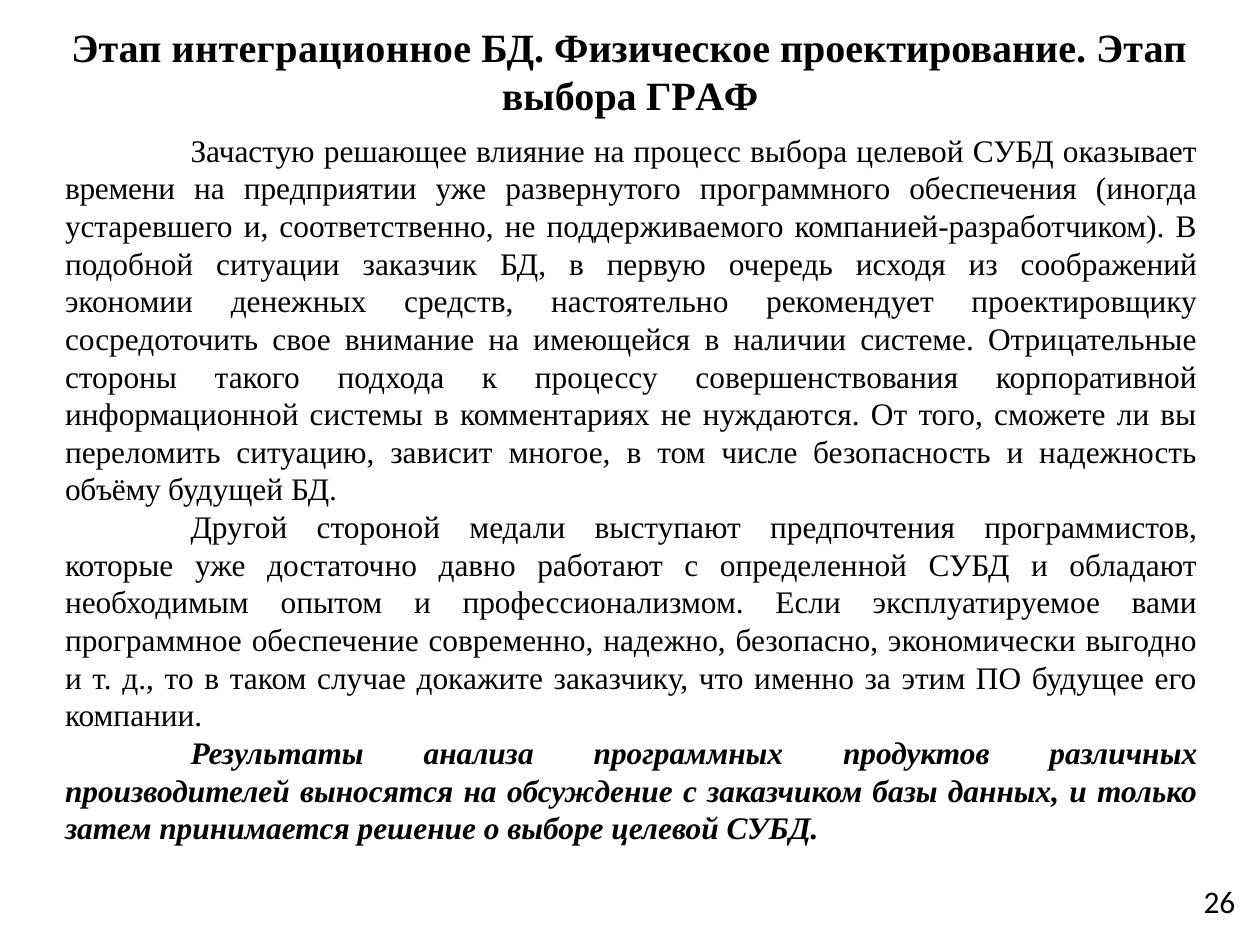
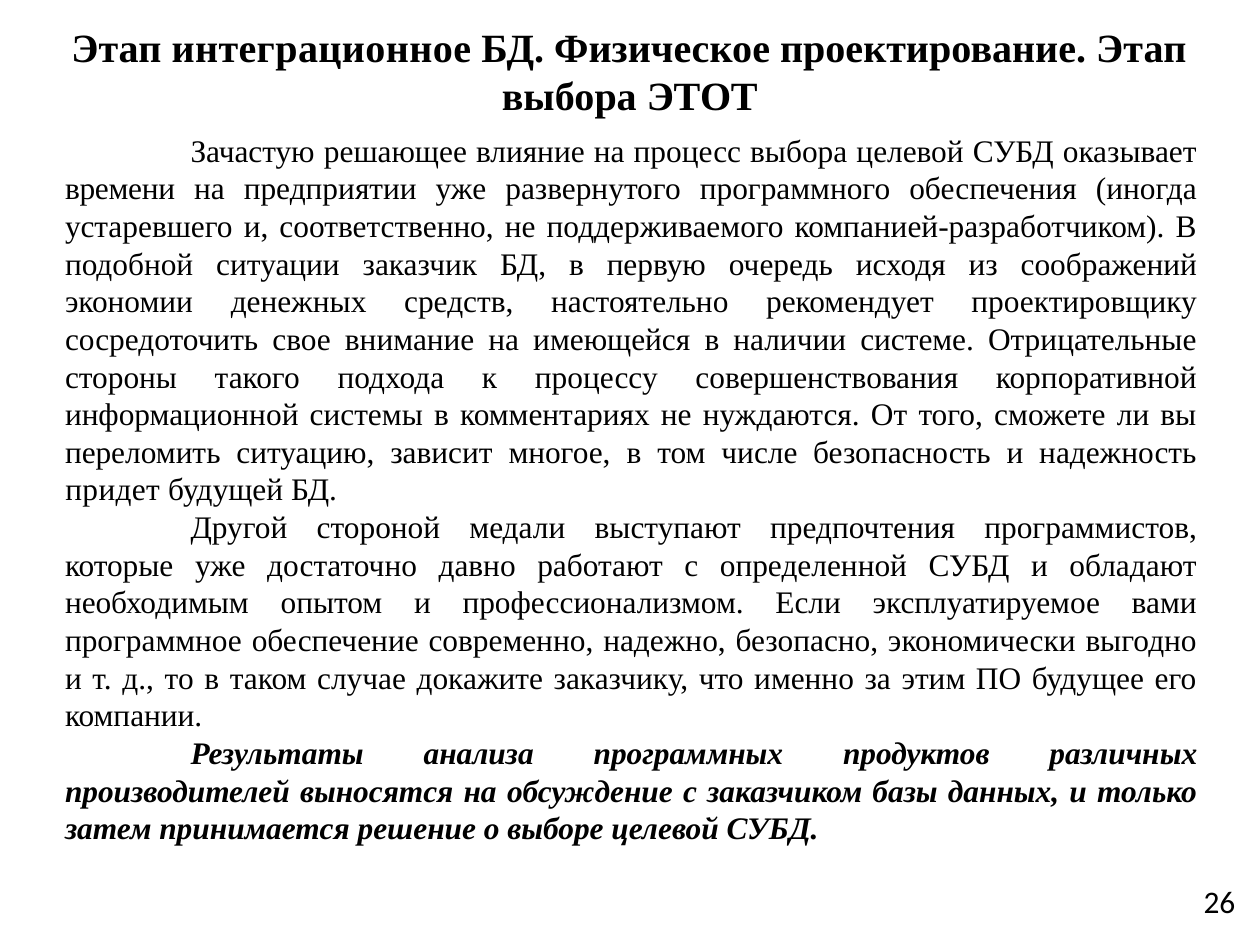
ГРАФ: ГРАФ -> ЭТОТ
объёму: объёму -> придет
